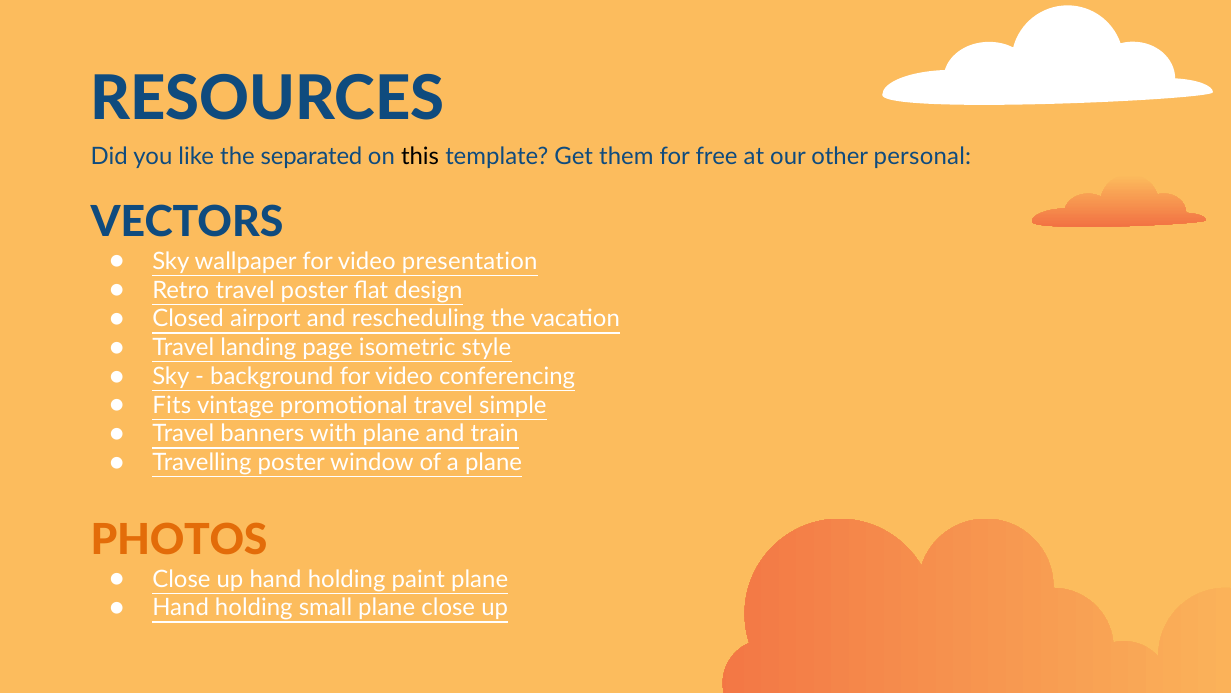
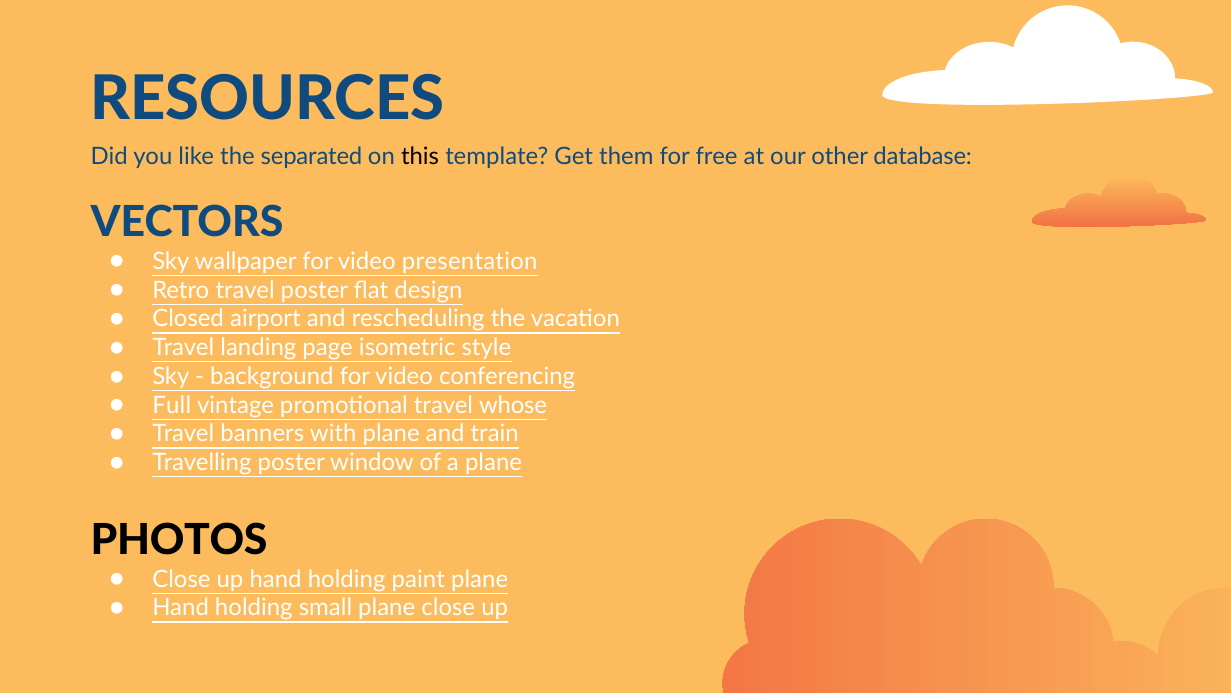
personal: personal -> database
Fits: Fits -> Full
simple: simple -> whose
PHOTOS colour: orange -> black
